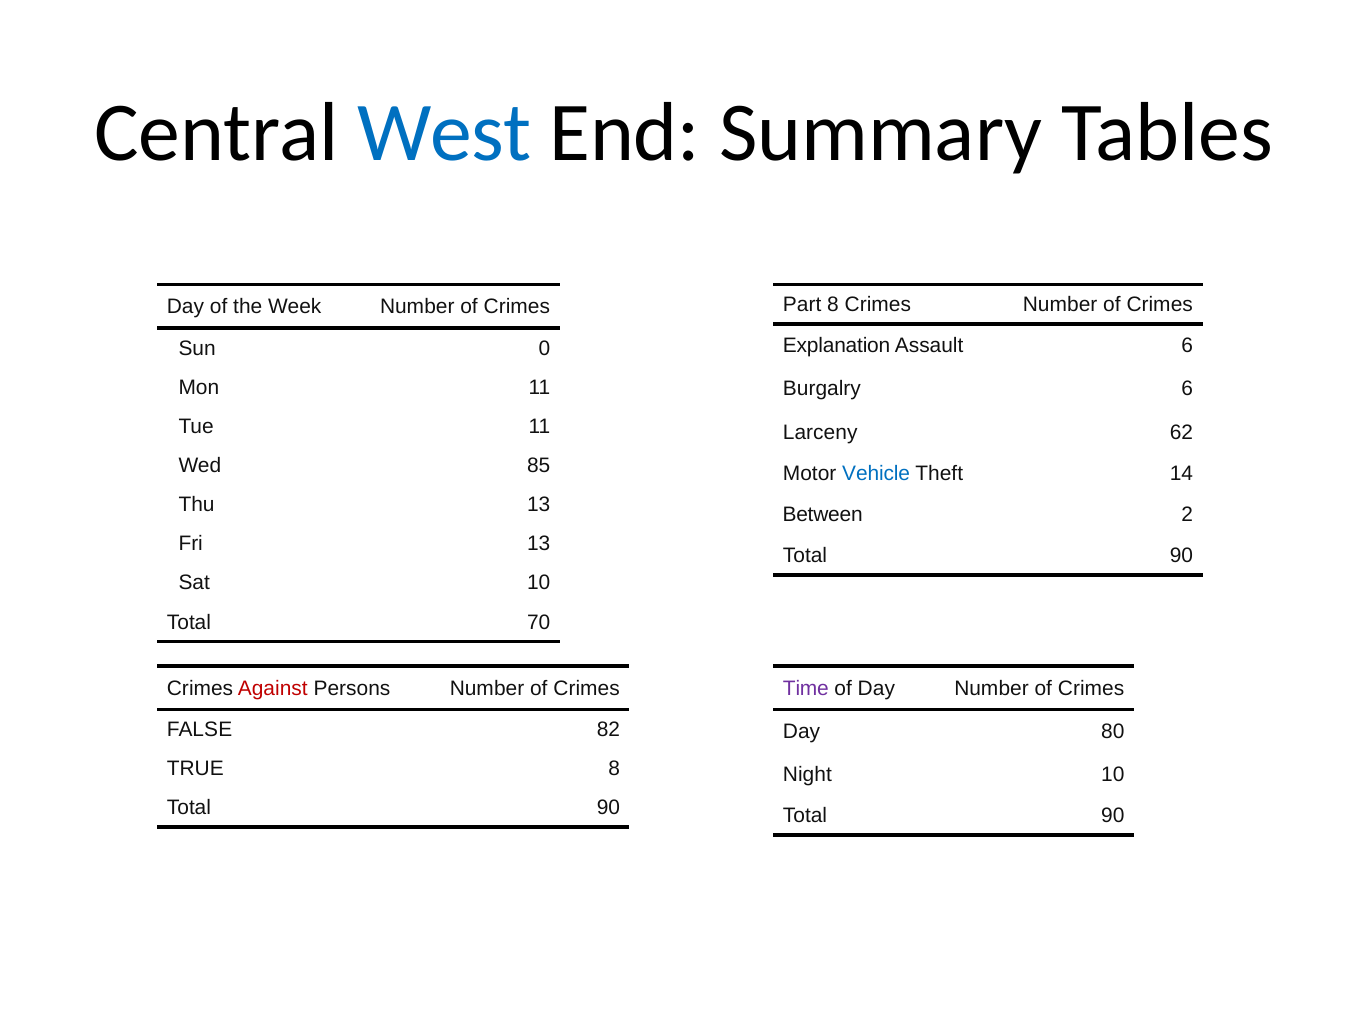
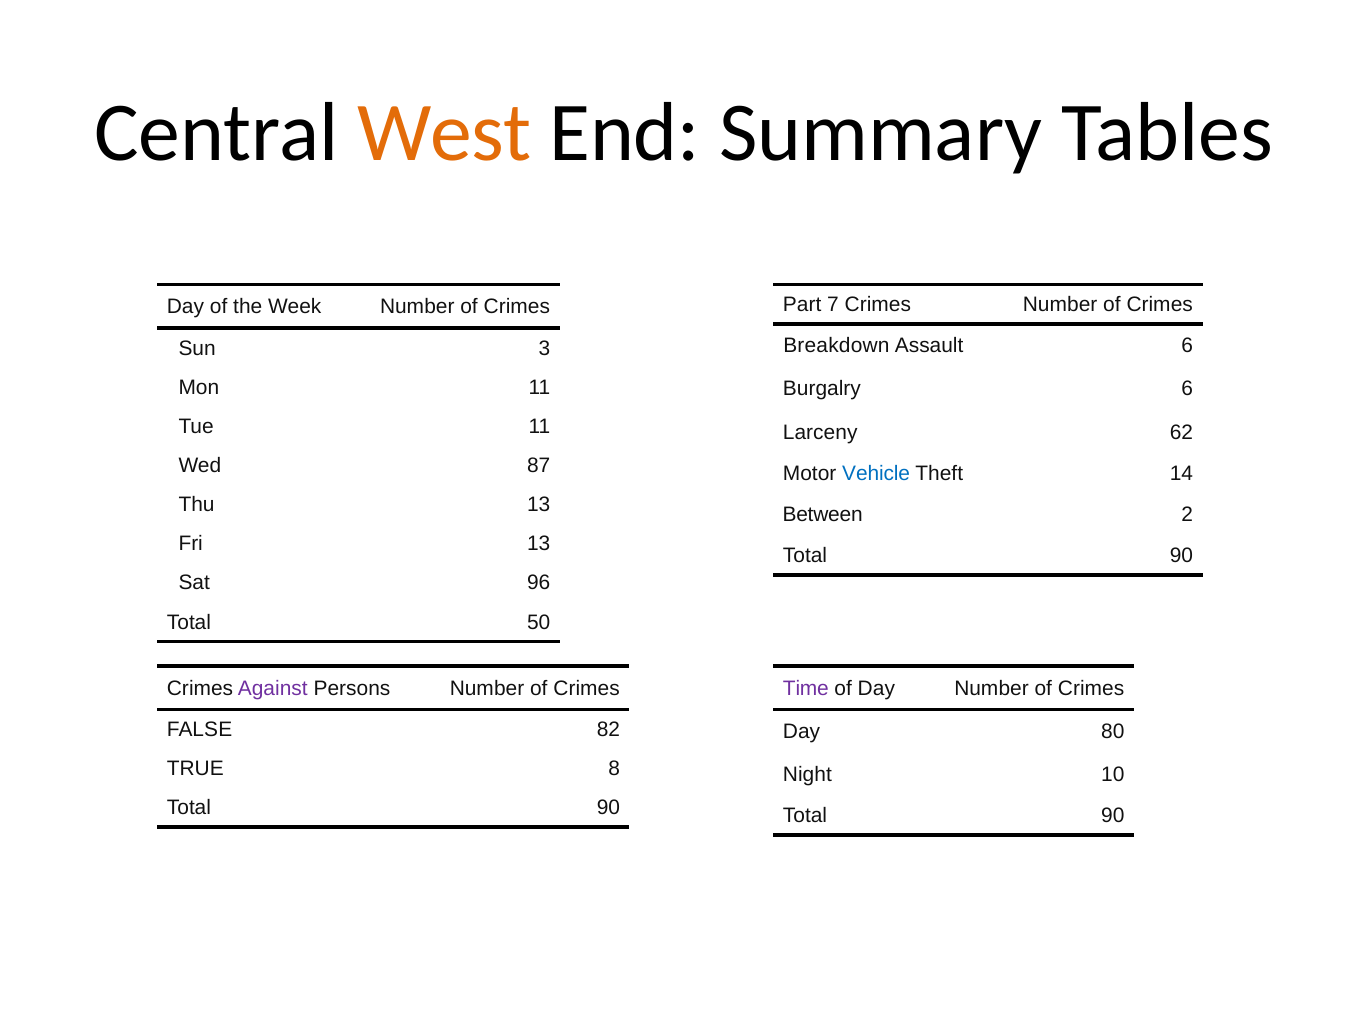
West colour: blue -> orange
Part 8: 8 -> 7
Explanation: Explanation -> Breakdown
0: 0 -> 3
85: 85 -> 87
Sat 10: 10 -> 96
70: 70 -> 50
Against colour: red -> purple
